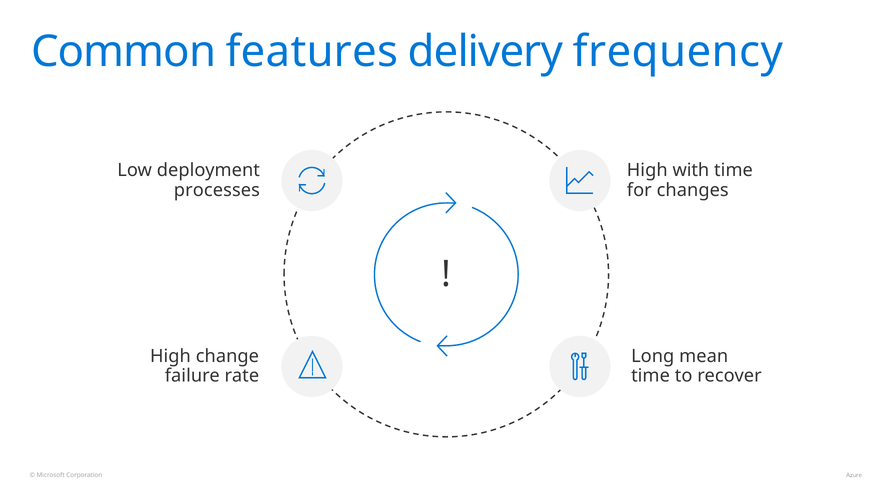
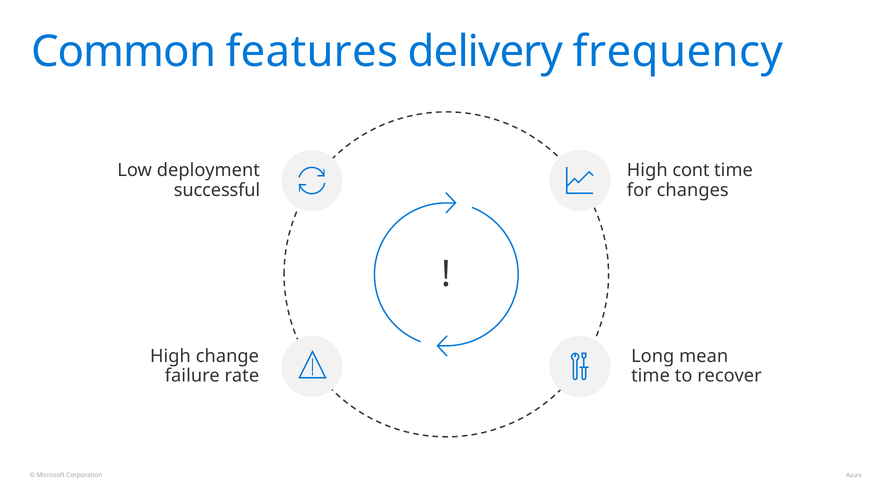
with: with -> cont
processes: processes -> successful
